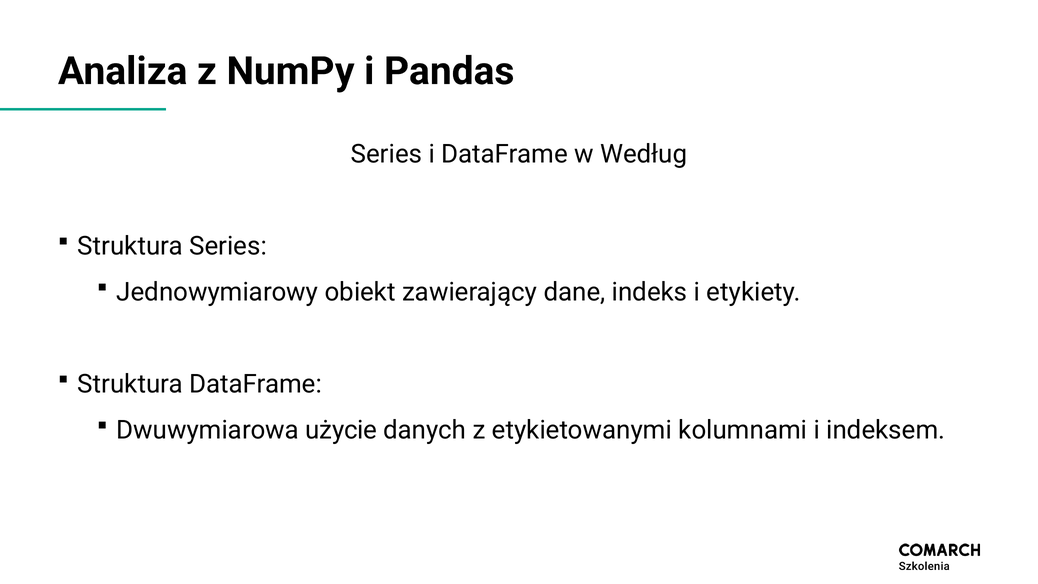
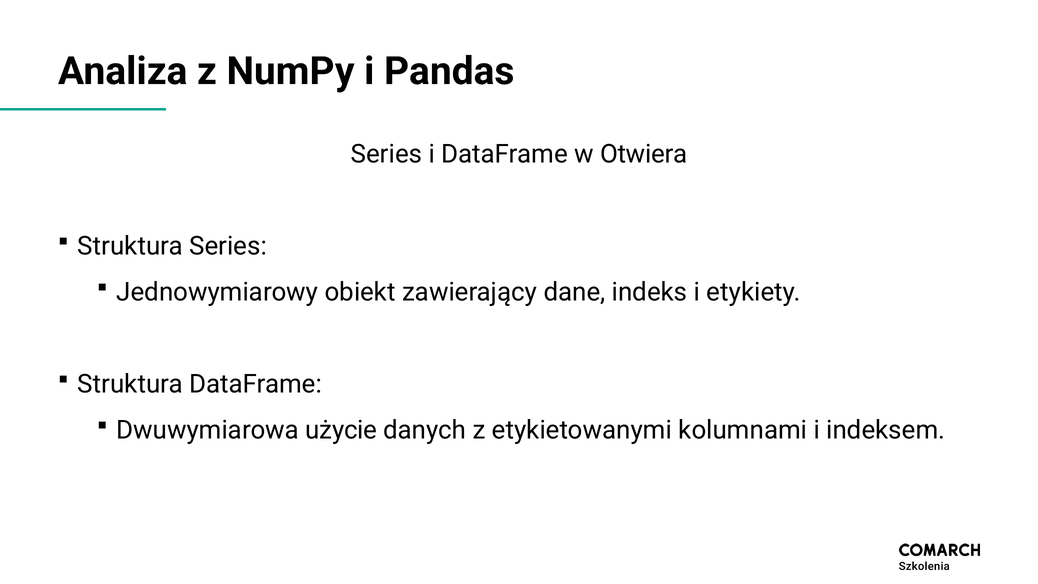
Według: Według -> Otwiera
